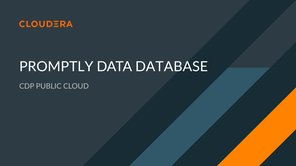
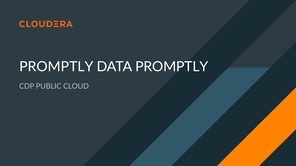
DATA DATABASE: DATABASE -> PROMPTLY
